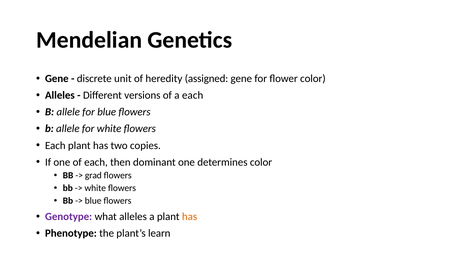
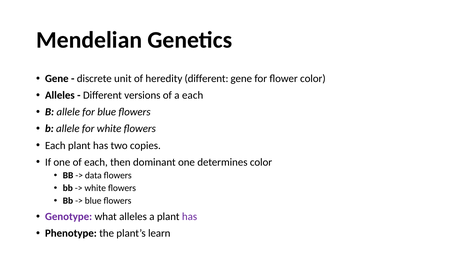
heredity assigned: assigned -> different
grad: grad -> data
has at (190, 216) colour: orange -> purple
